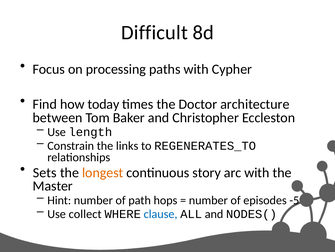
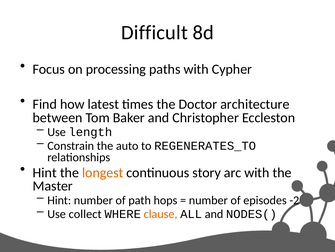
today: today -> latest
links: links -> auto
Sets at (45, 172): Sets -> Hint
-5: -5 -> -2
clause colour: blue -> orange
